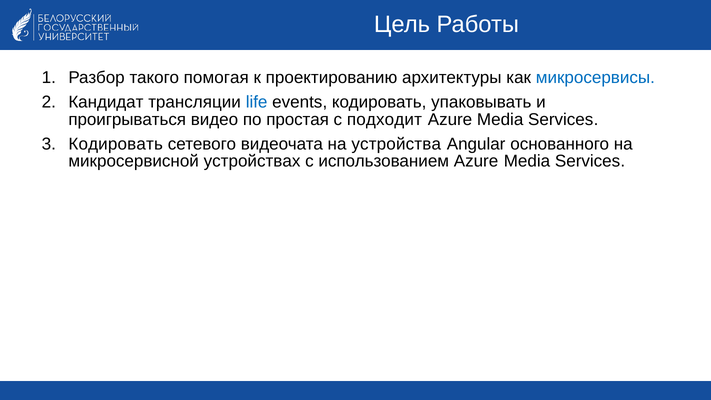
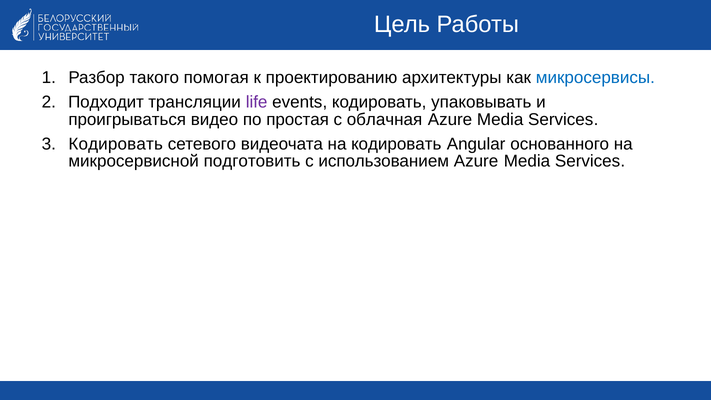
Кандидат: Кандидат -> Подходит
life colour: blue -> purple
подходит: подходит -> облачная
на устройства: устройства -> кодировать
устройствах: устройствах -> подготовить
